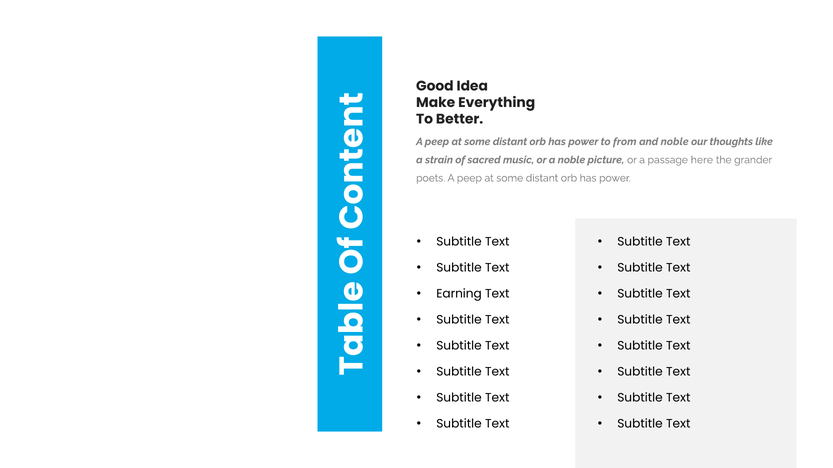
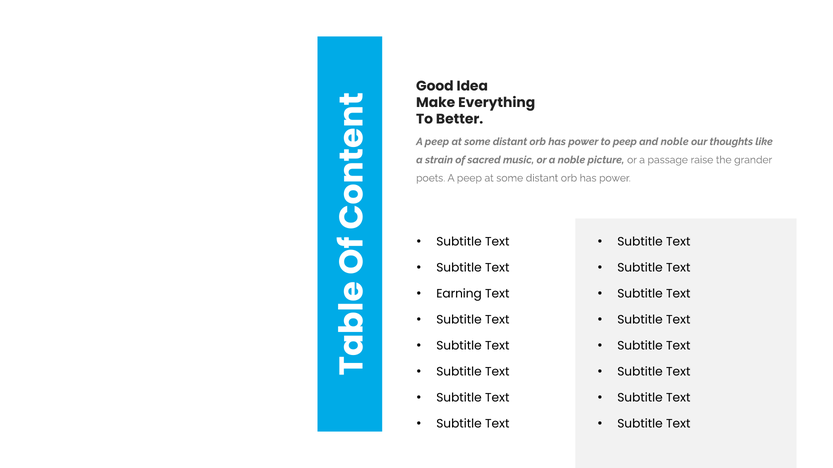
to from: from -> peep
here: here -> raise
